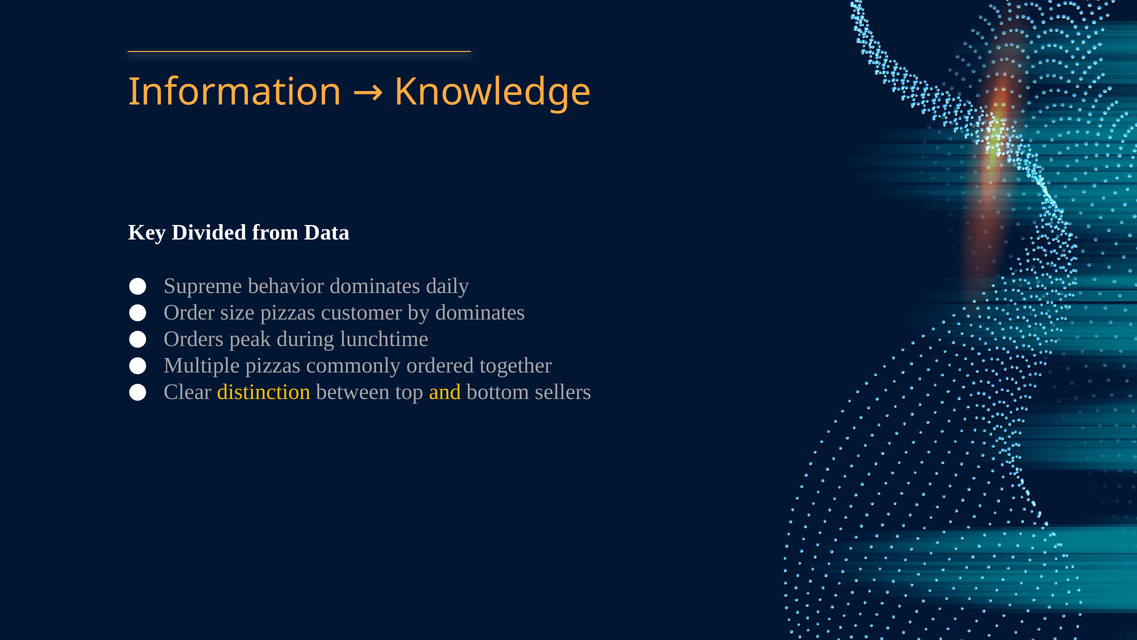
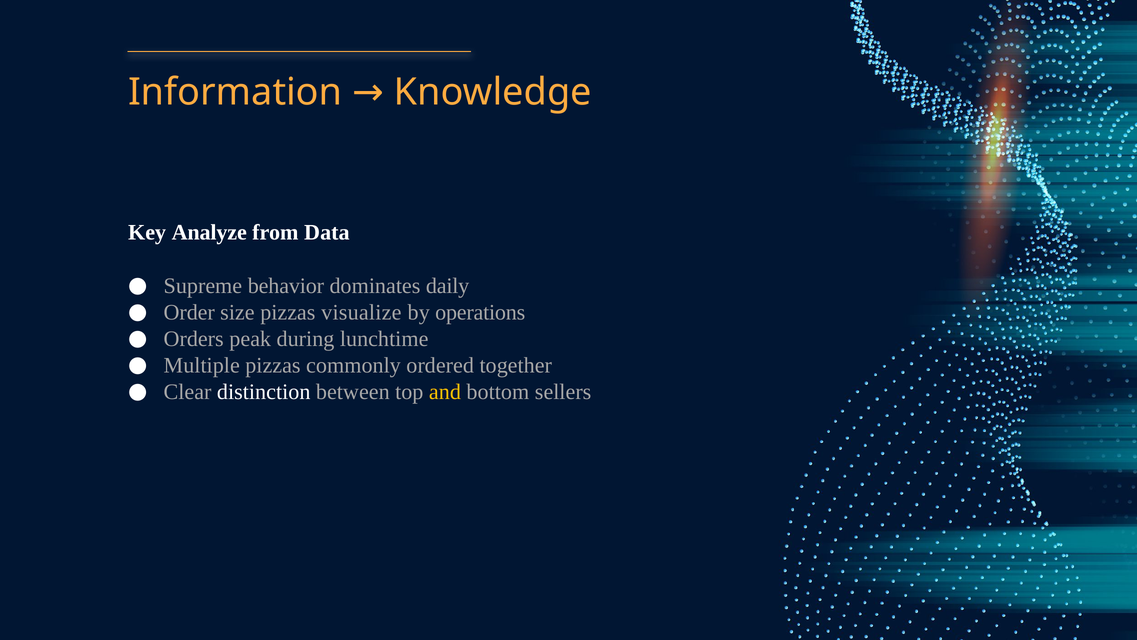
Divided: Divided -> Analyze
customer: customer -> visualize
by dominates: dominates -> operations
distinction colour: yellow -> white
